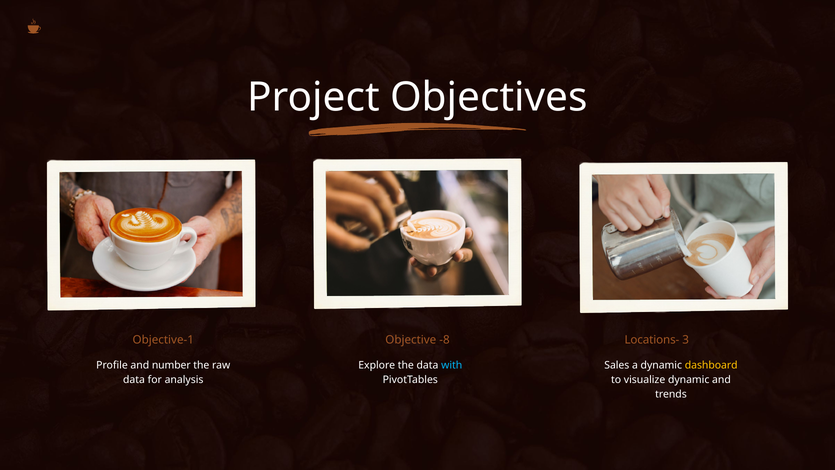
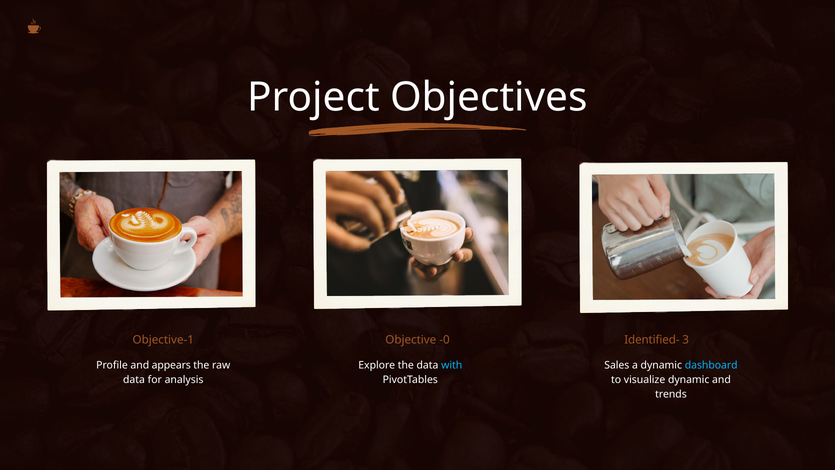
-8: -8 -> -0
Locations-: Locations- -> Identified-
number: number -> appears
dashboard colour: yellow -> light blue
